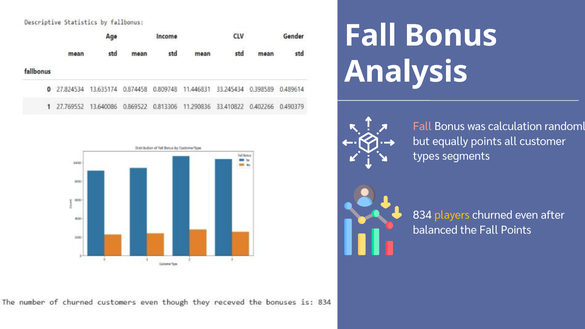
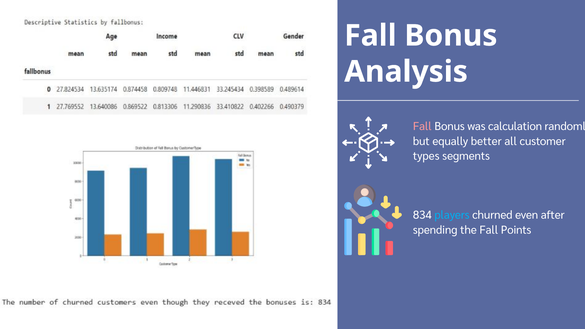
equally points: points -> better
players colour: yellow -> light blue
balanced: balanced -> spending
